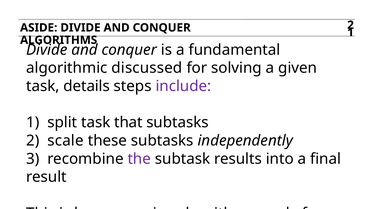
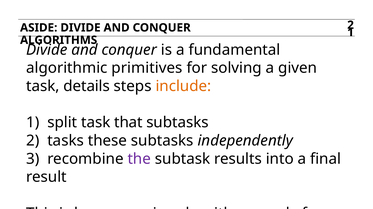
discussed: discussed -> primitives
include colour: purple -> orange
scale: scale -> tasks
